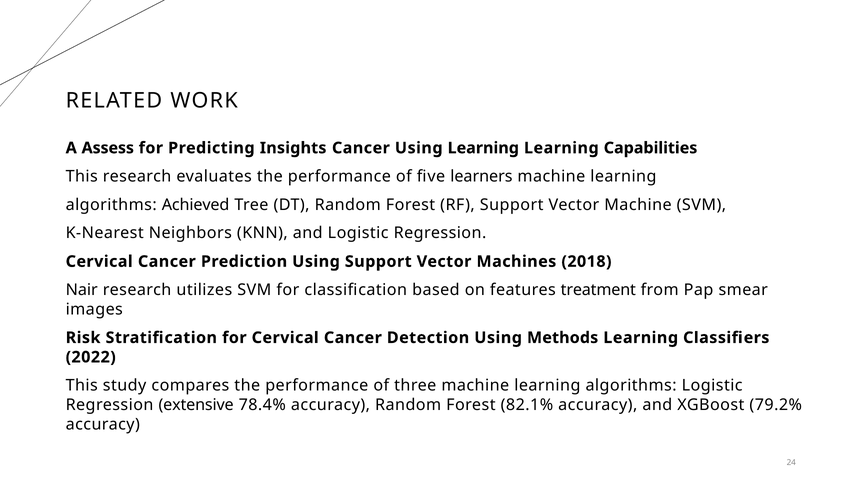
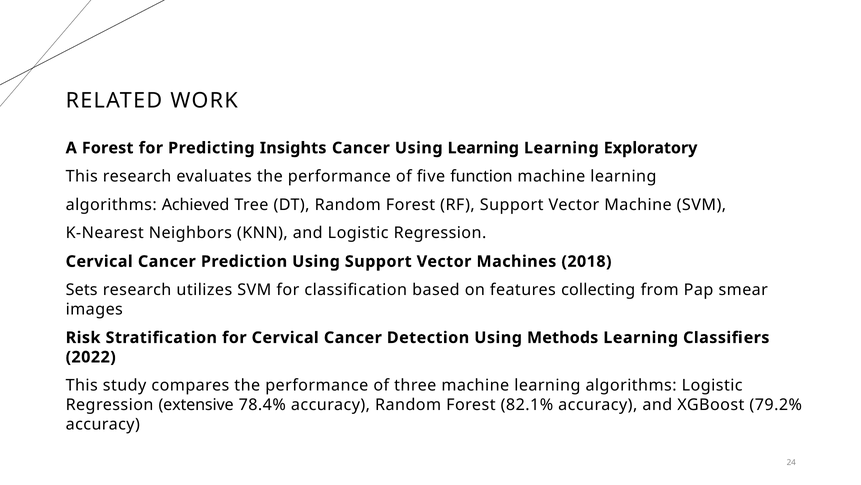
A Assess: Assess -> Forest
Capabilities: Capabilities -> Exploratory
learners: learners -> function
Nair: Nair -> Sets
treatment: treatment -> collecting
